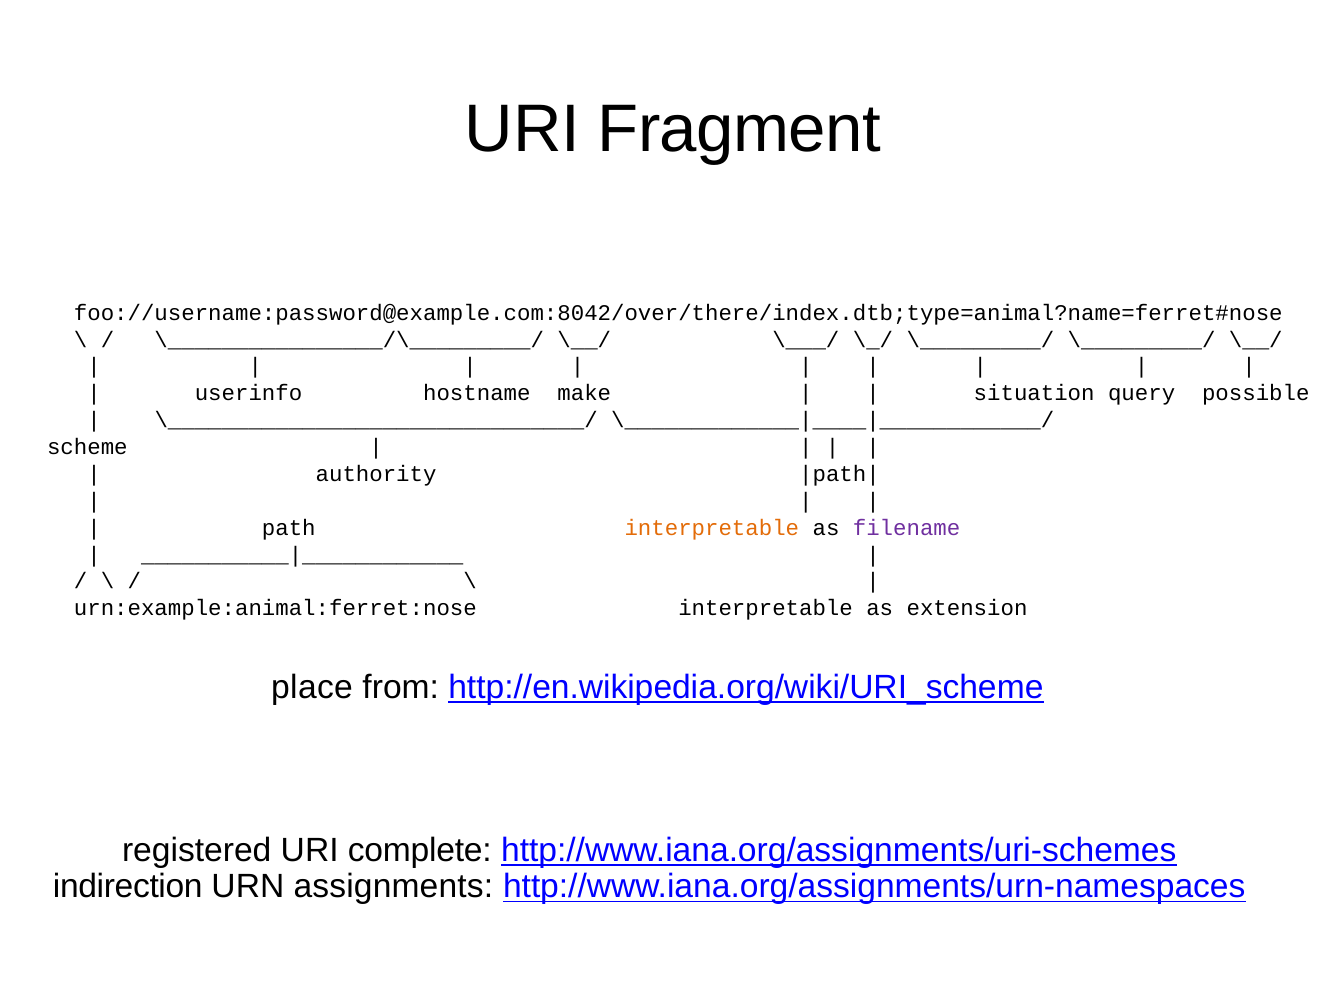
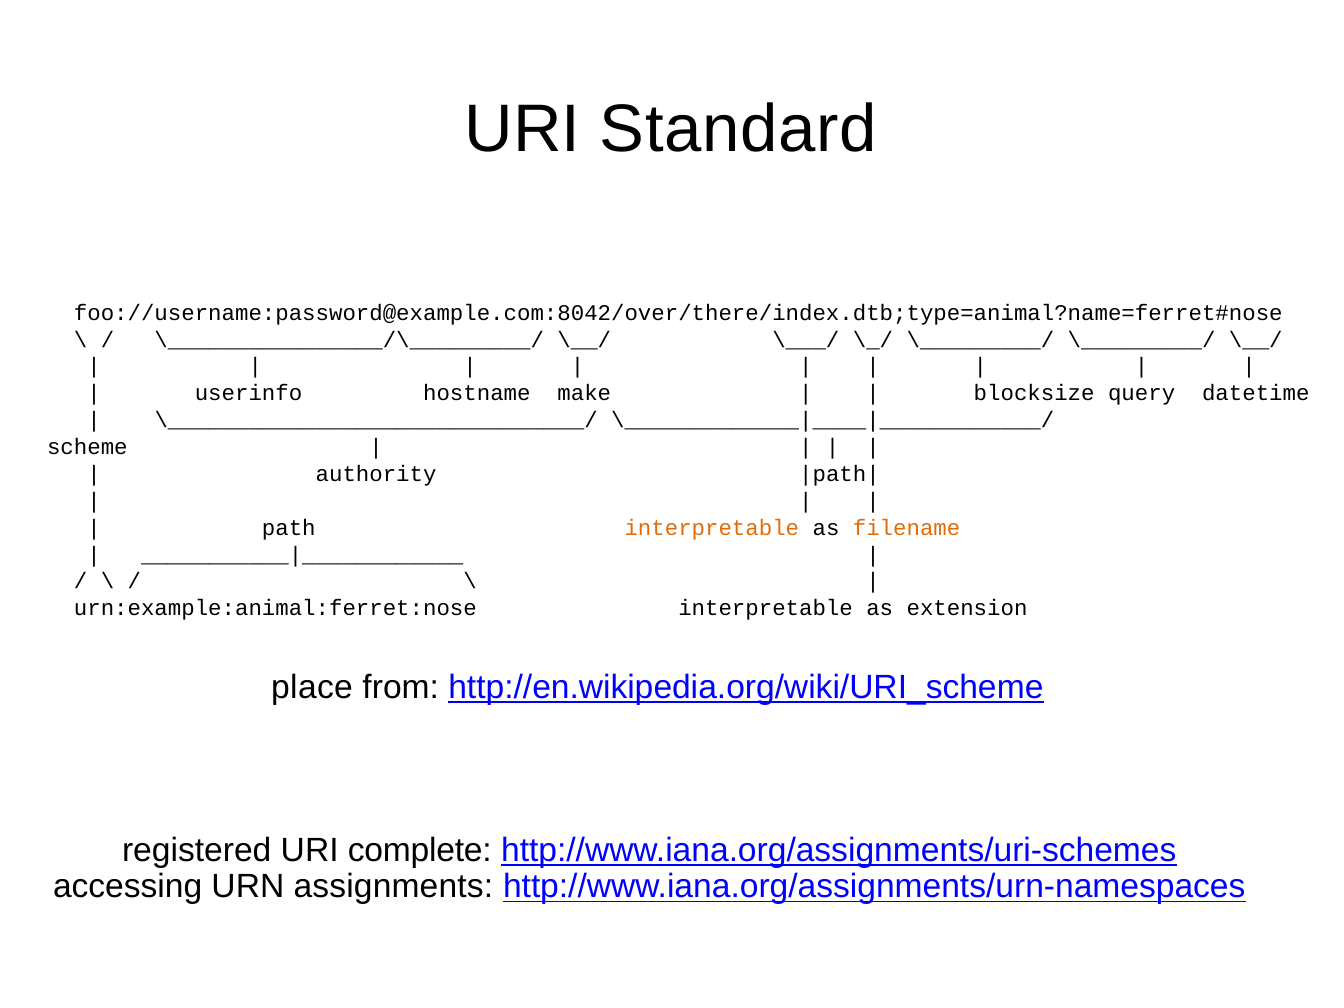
Fragment: Fragment -> Standard
situation: situation -> blocksize
possible: possible -> datetime
filename colour: purple -> orange
indirection: indirection -> accessing
